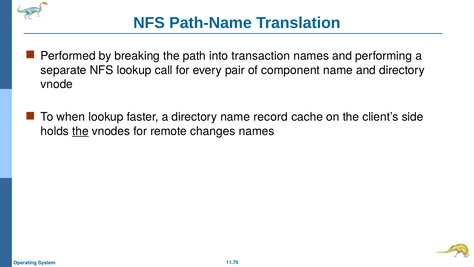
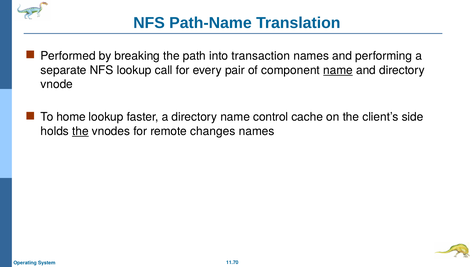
name at (338, 70) underline: none -> present
when: when -> home
record: record -> control
